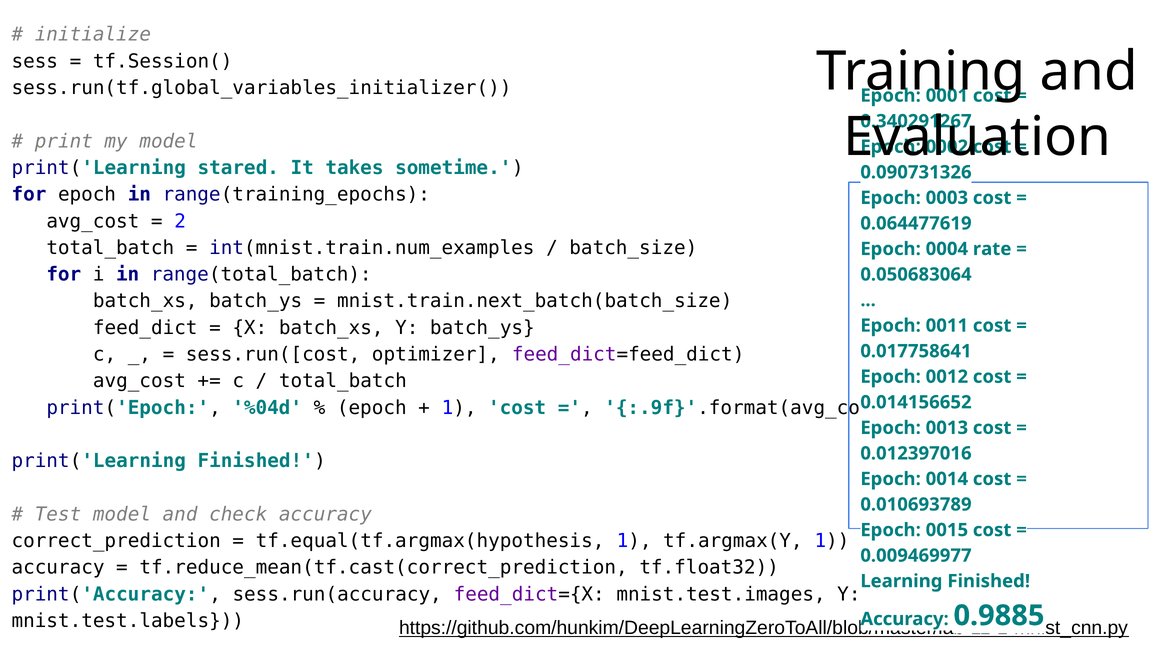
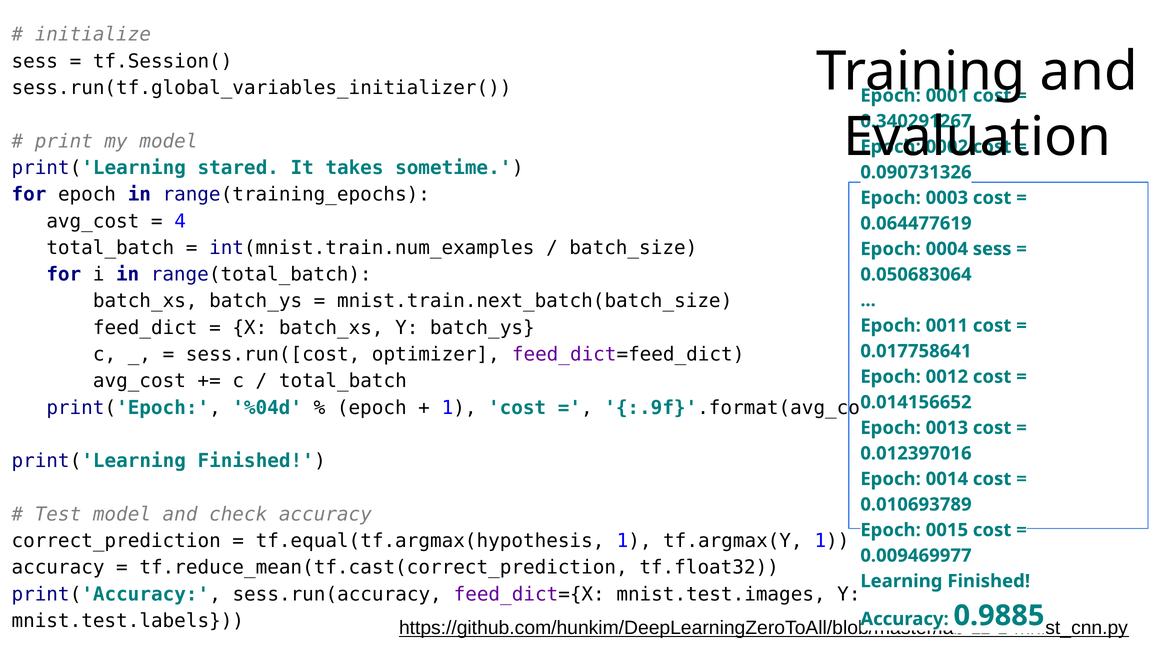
2: 2 -> 4
rate at (992, 249): rate -> sess
